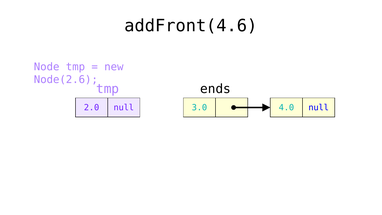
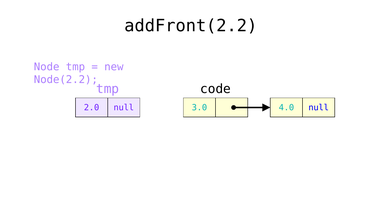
addFront(4.6: addFront(4.6 -> addFront(2.2
Node(2.6: Node(2.6 -> Node(2.2
ends: ends -> code
